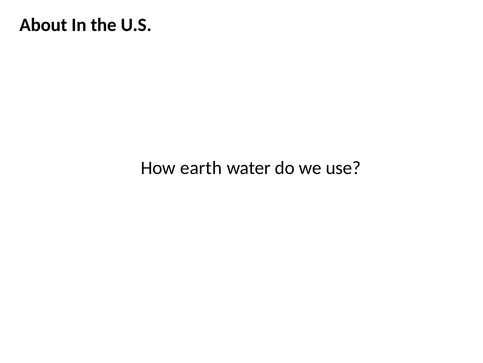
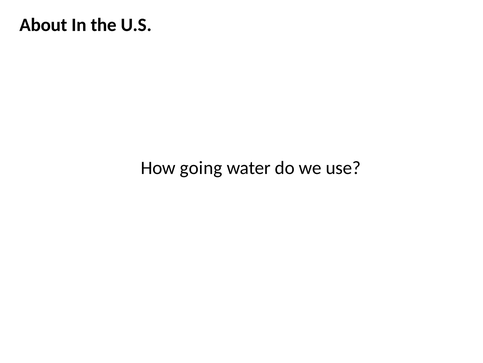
earth: earth -> going
